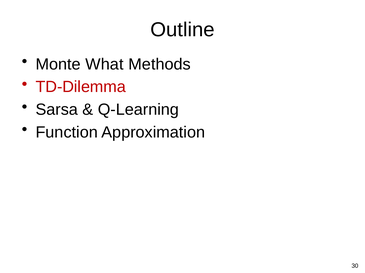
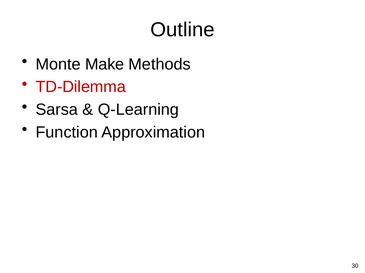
What: What -> Make
